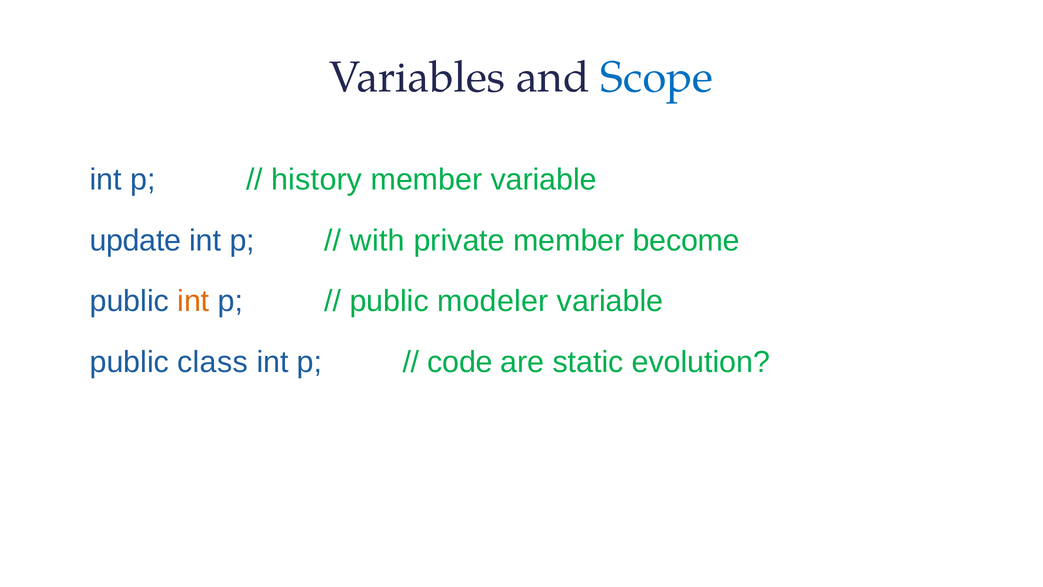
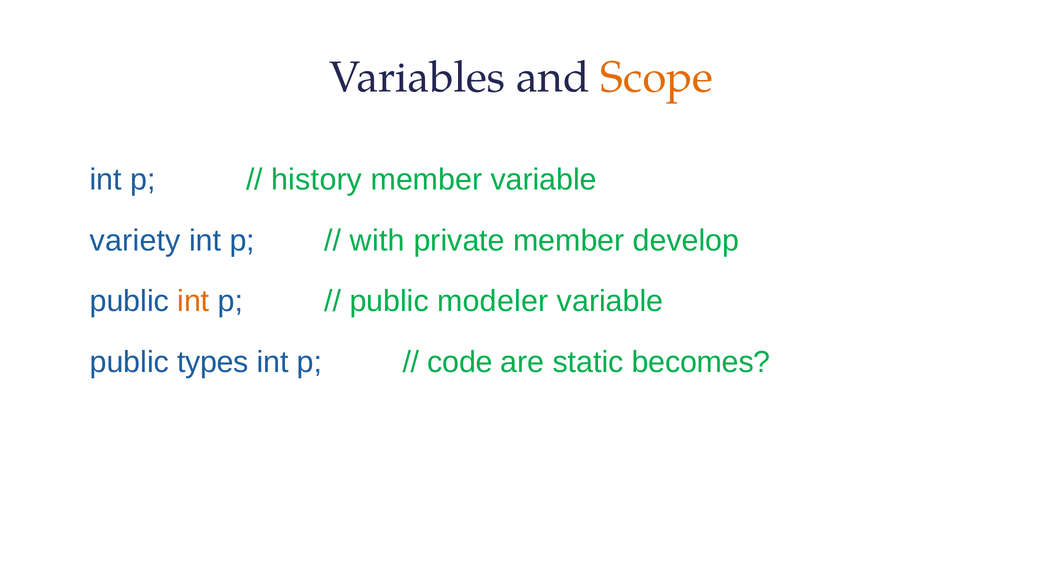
Scope colour: blue -> orange
update: update -> variety
become: become -> develop
class: class -> types
evolution: evolution -> becomes
